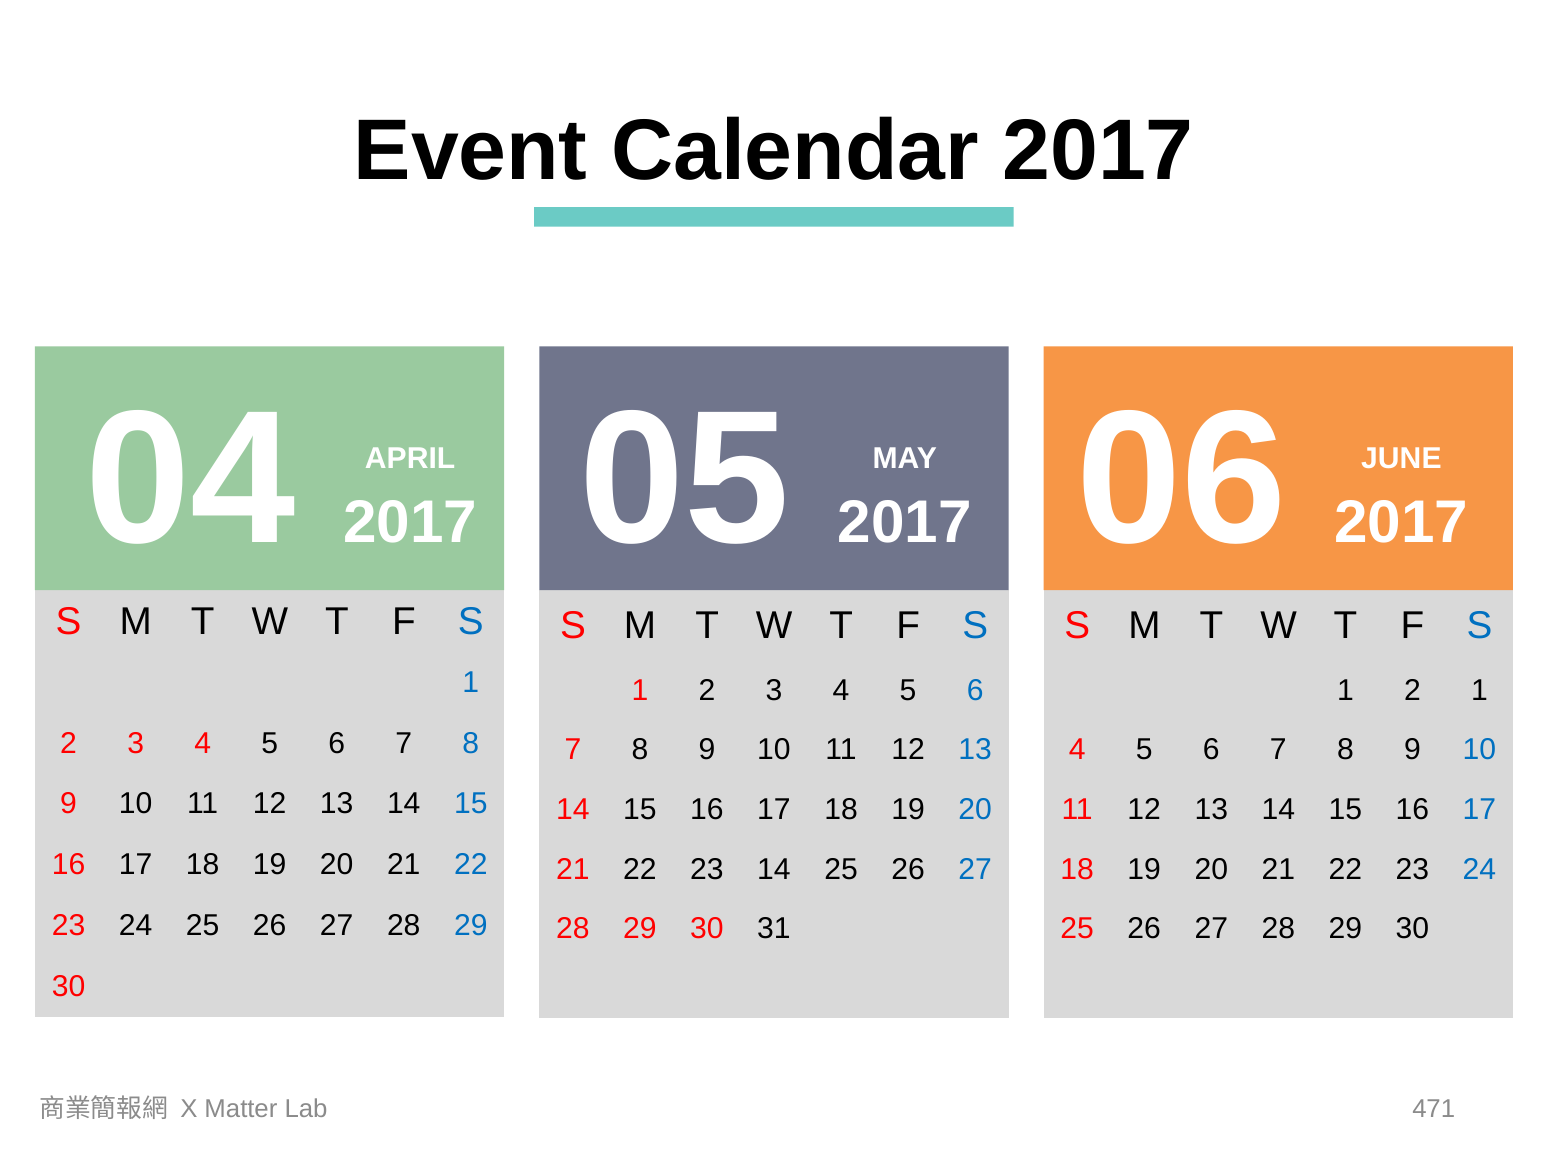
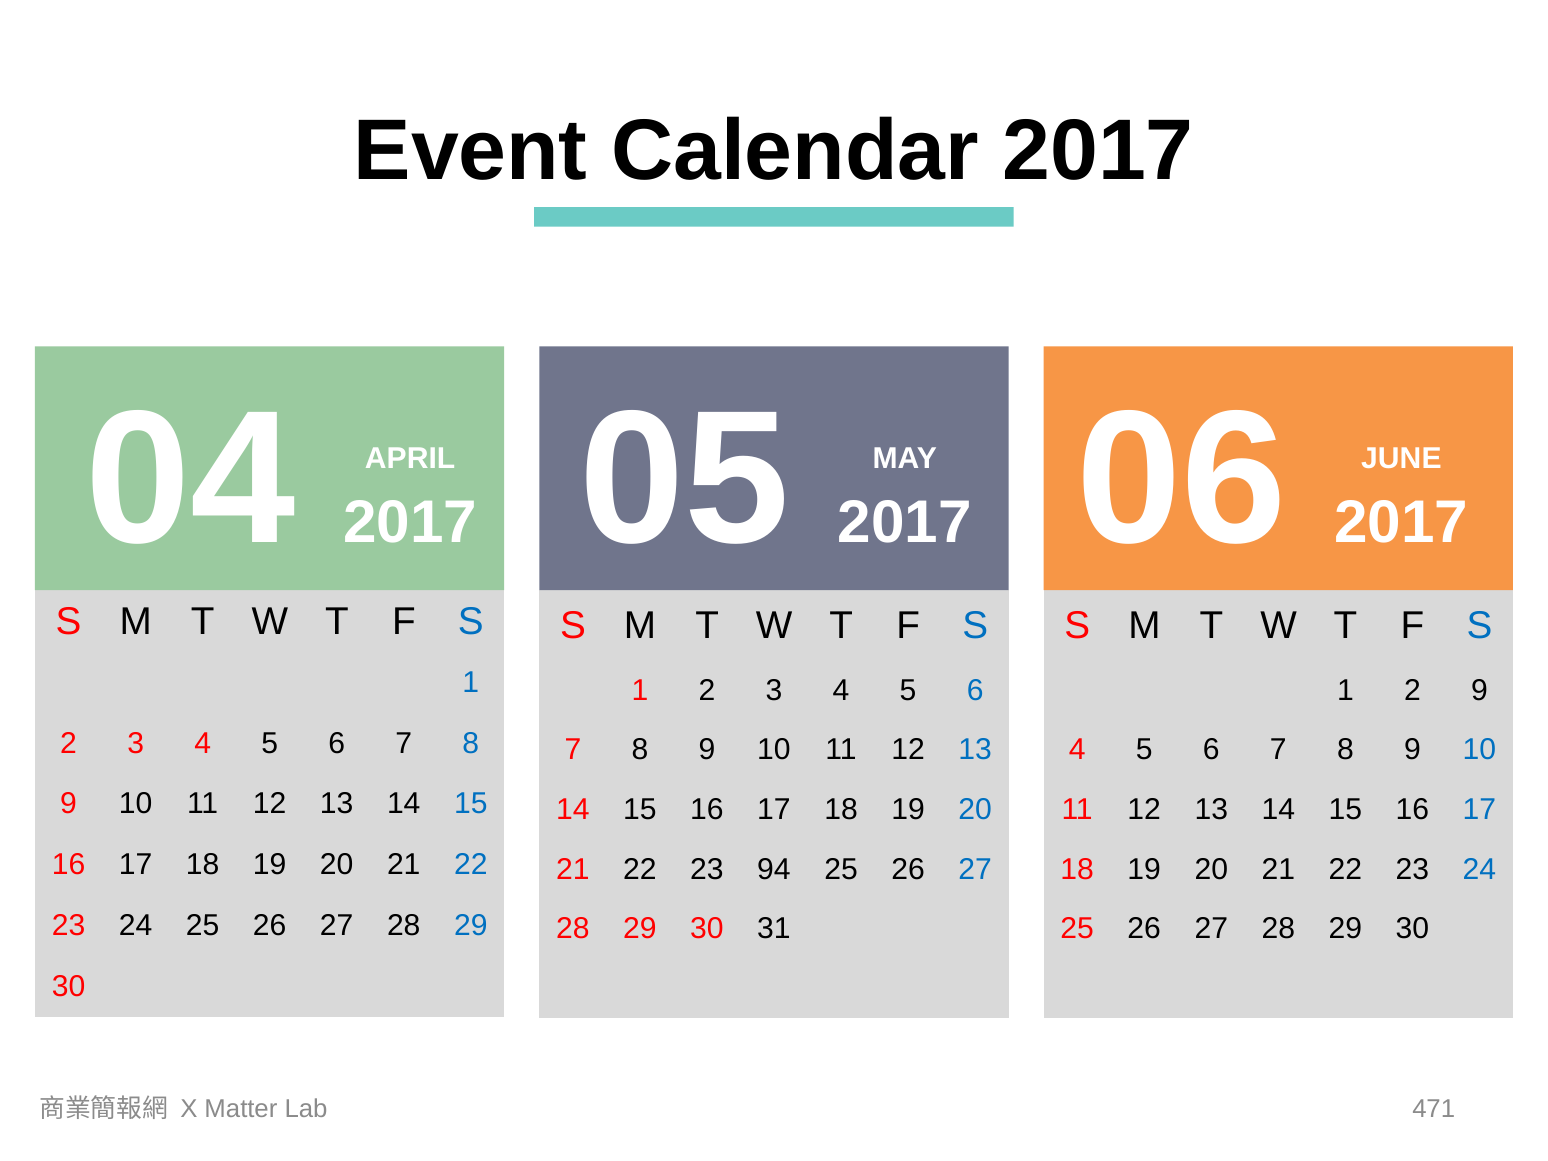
2 1: 1 -> 9
23 14: 14 -> 94
